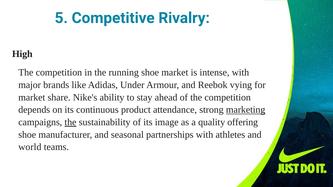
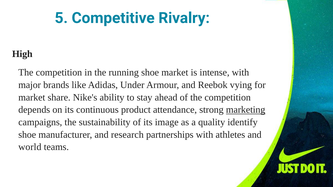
the at (70, 122) underline: present -> none
offering: offering -> identify
seasonal: seasonal -> research
